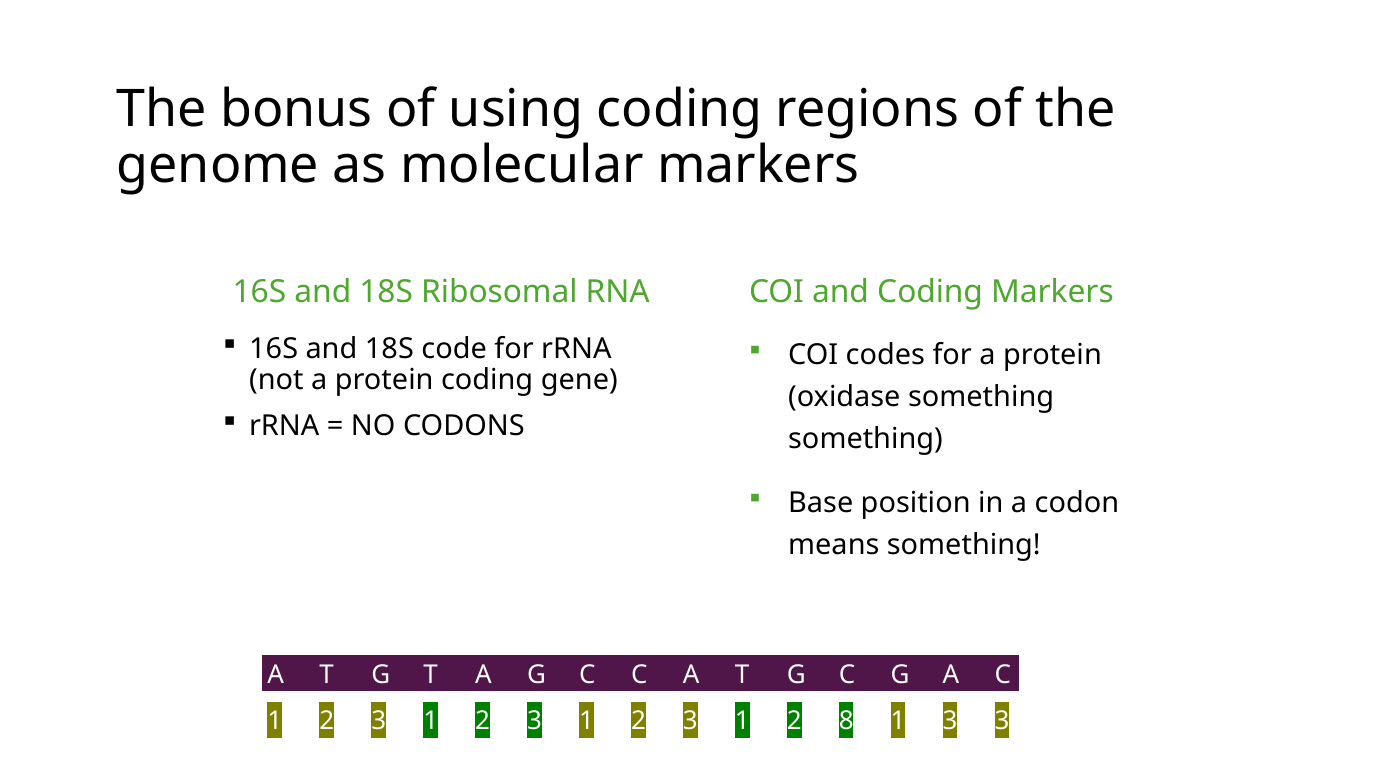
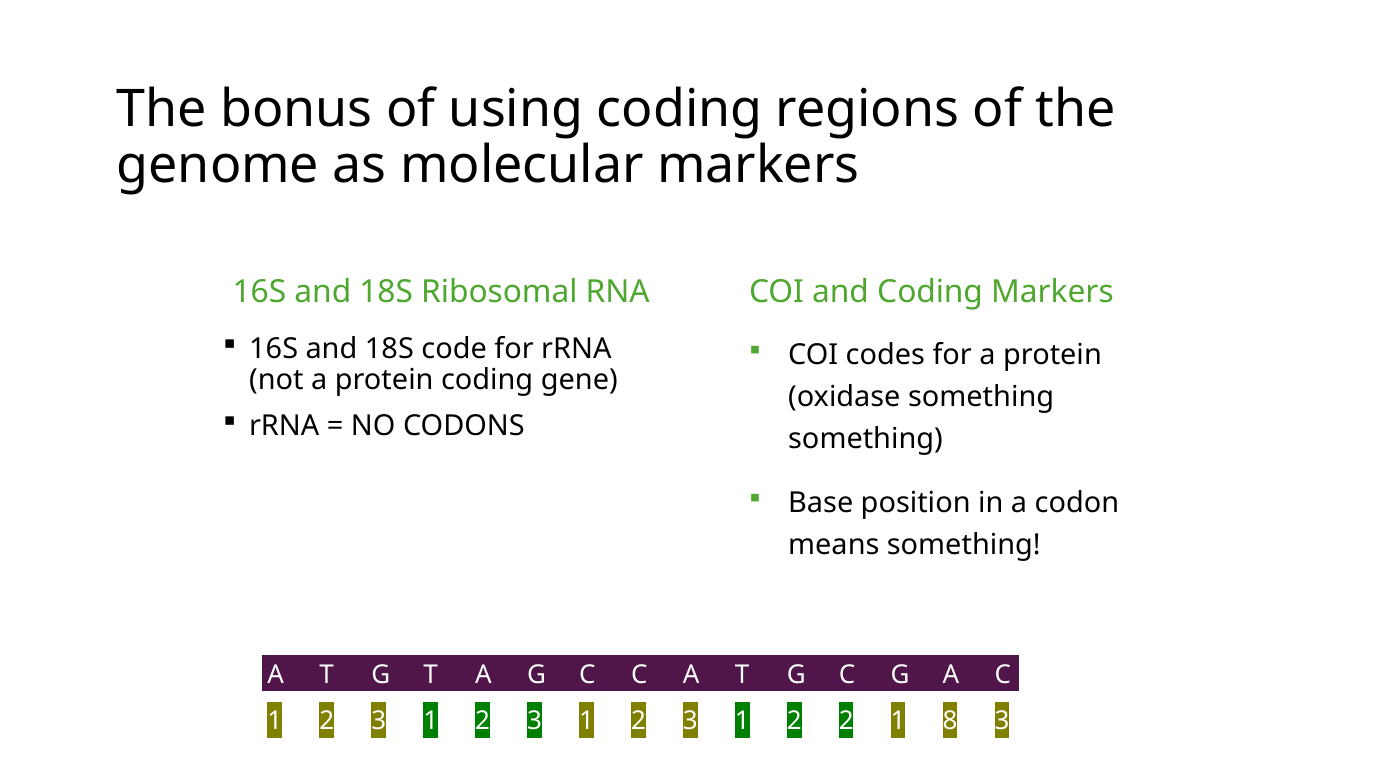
2 8: 8 -> 2
1 3: 3 -> 8
